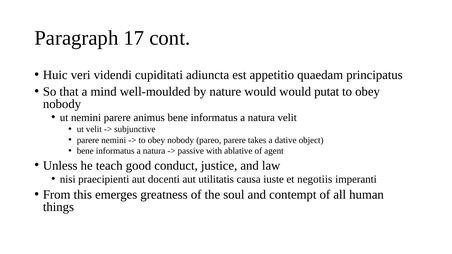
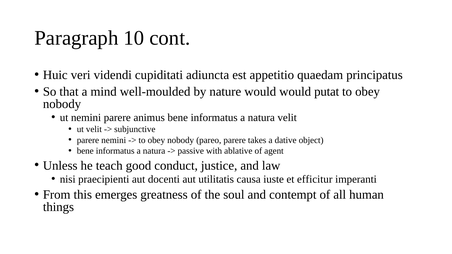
17: 17 -> 10
negotiis: negotiis -> efficitur
